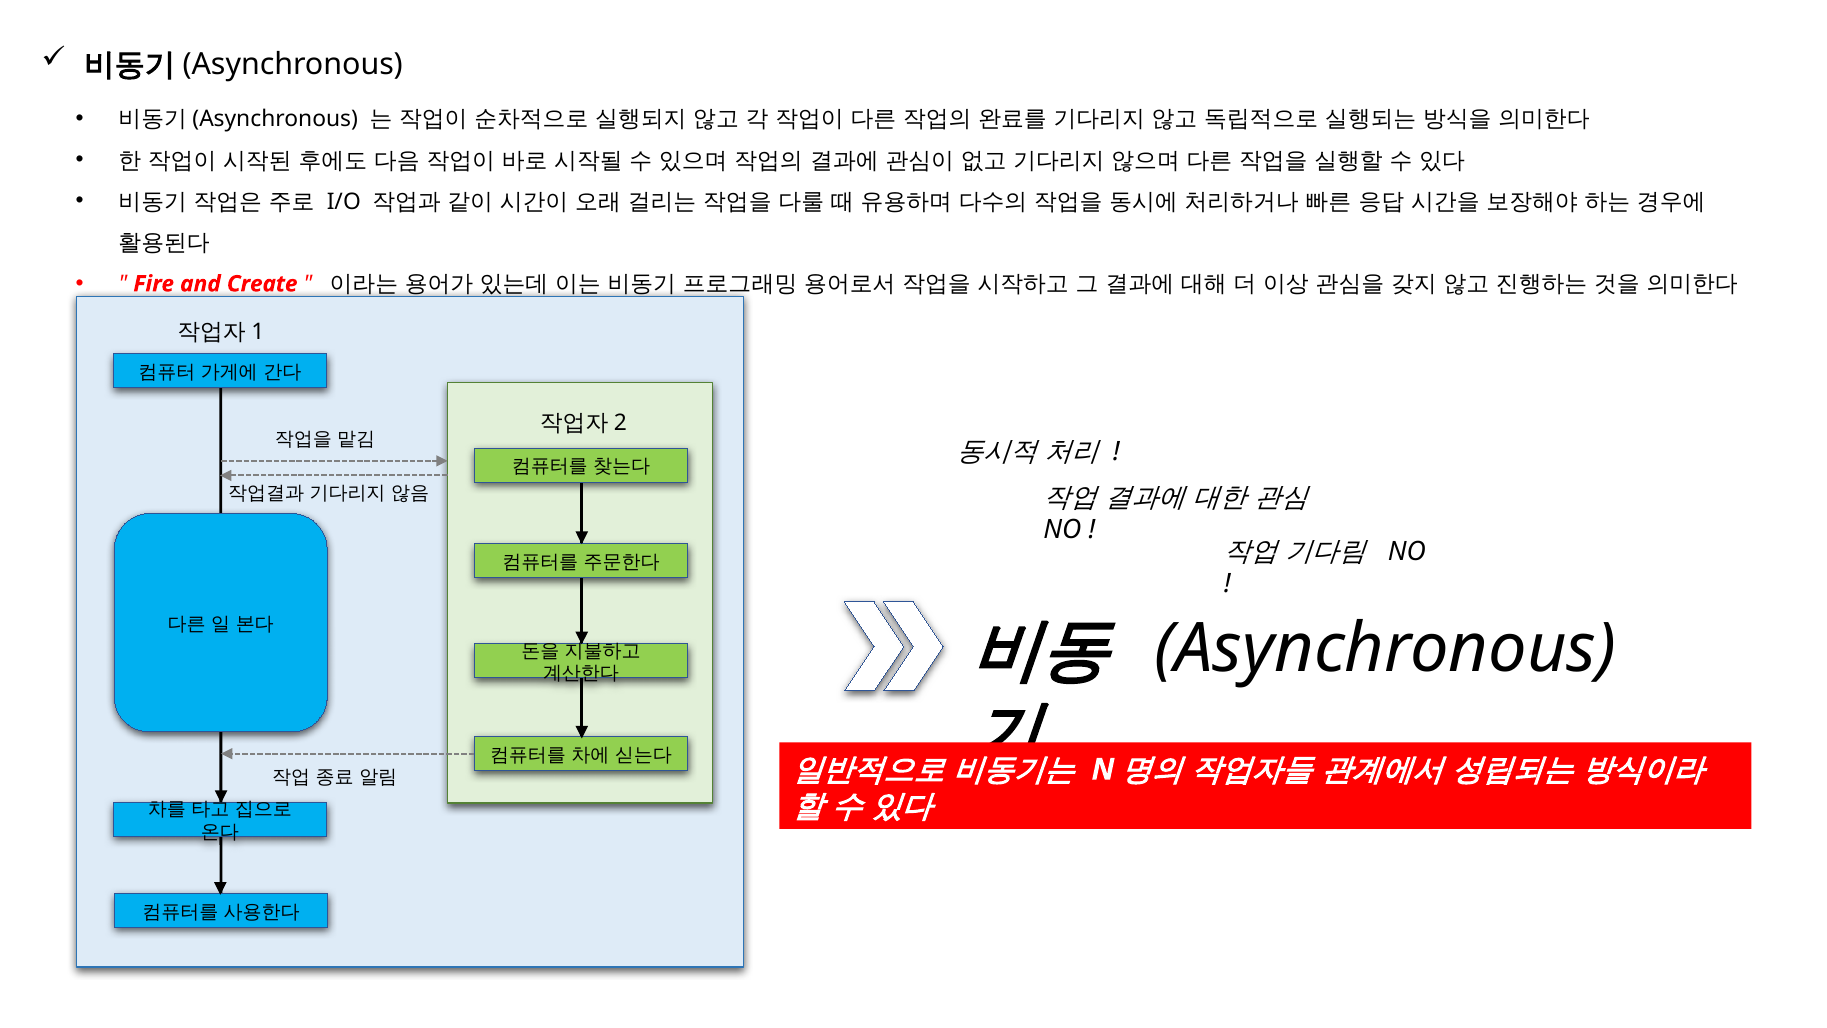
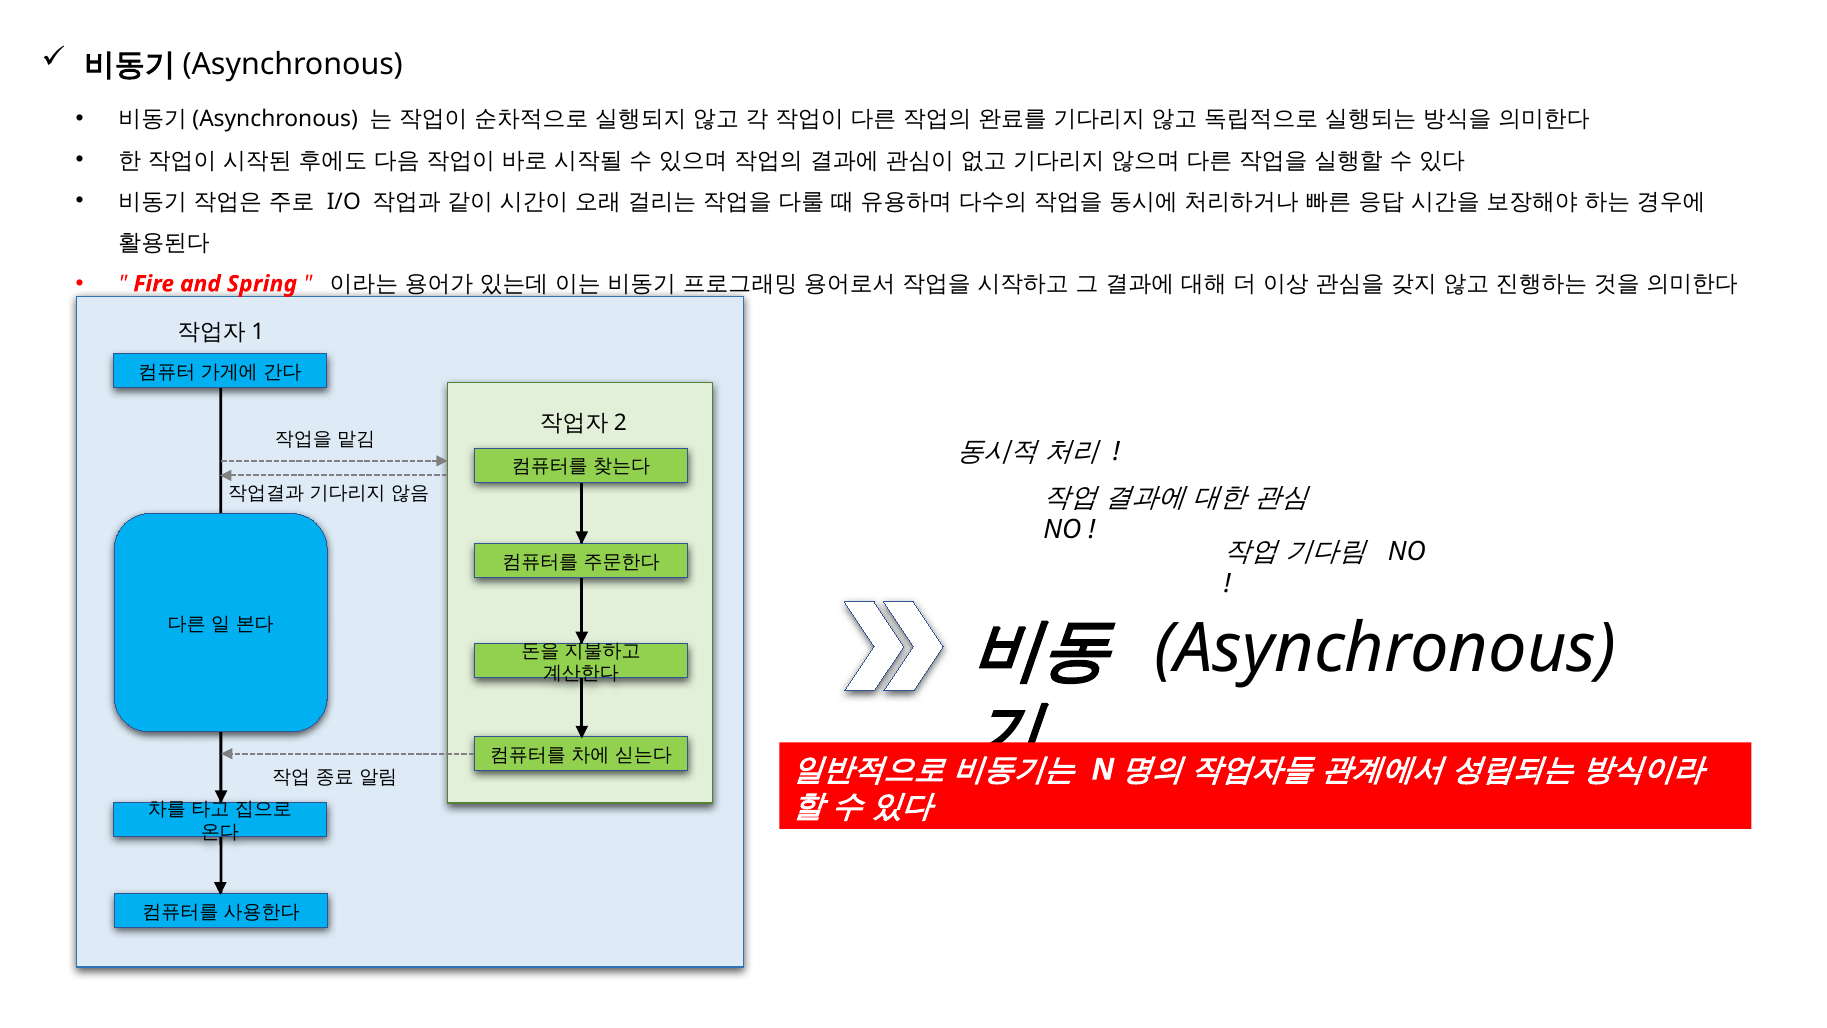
Create: Create -> Spring
